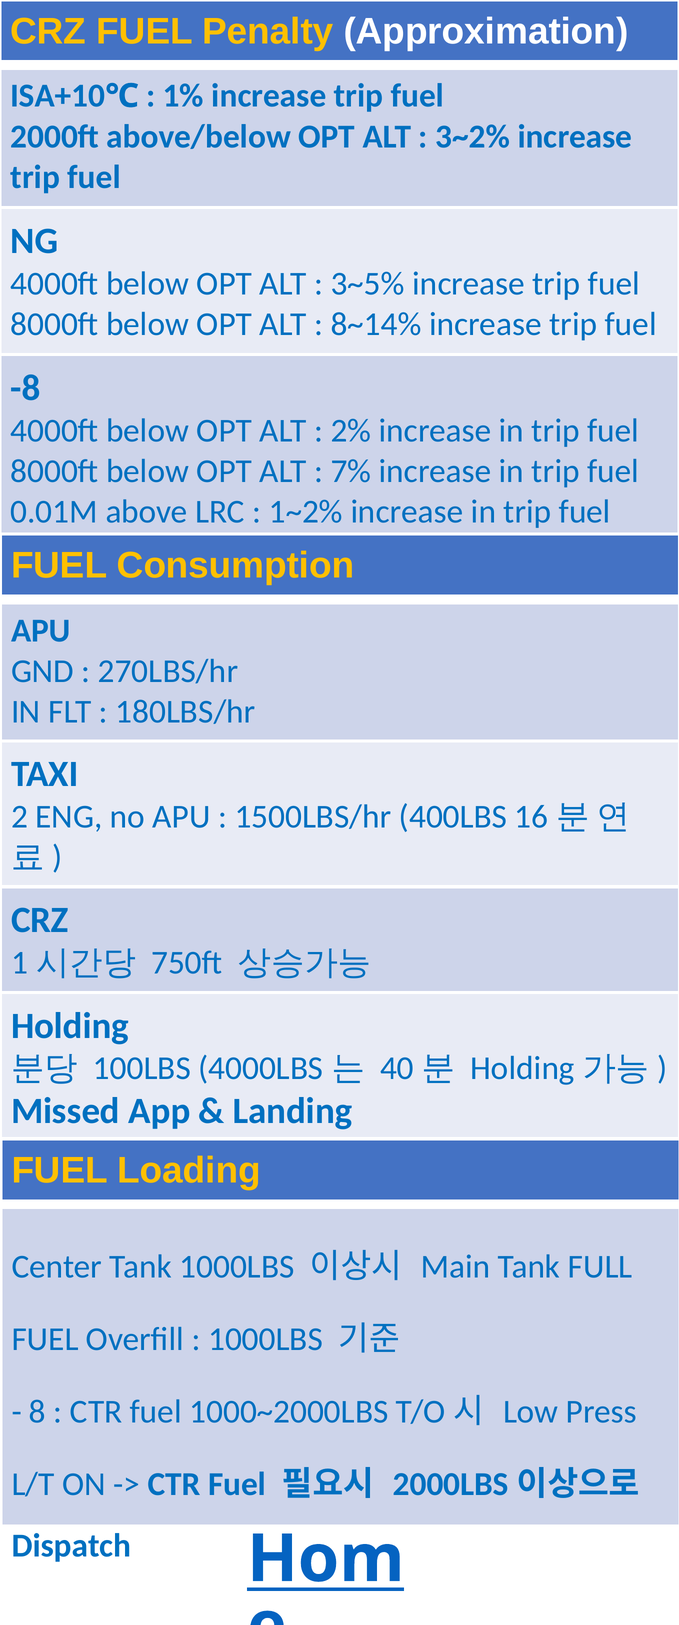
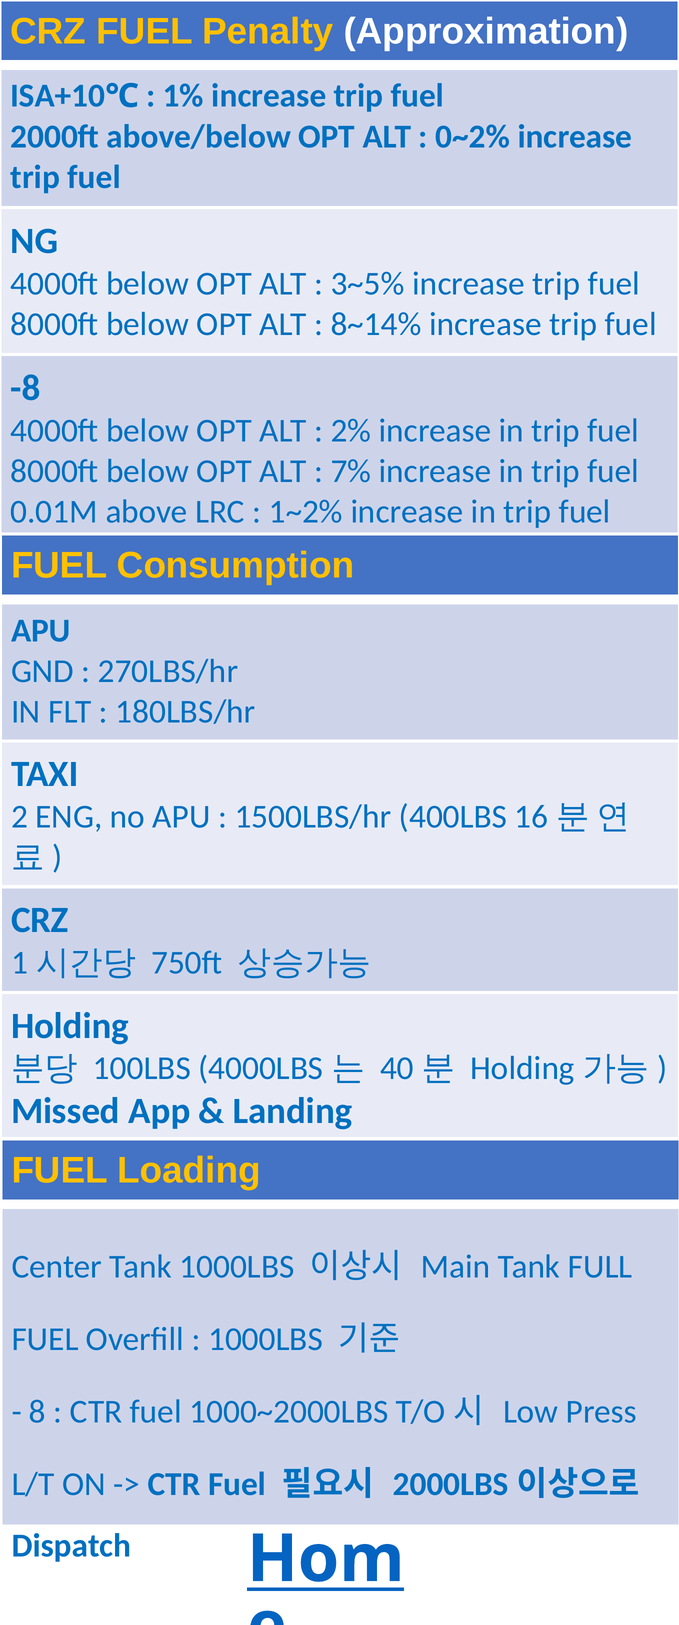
3~2%: 3~2% -> 0~2%
